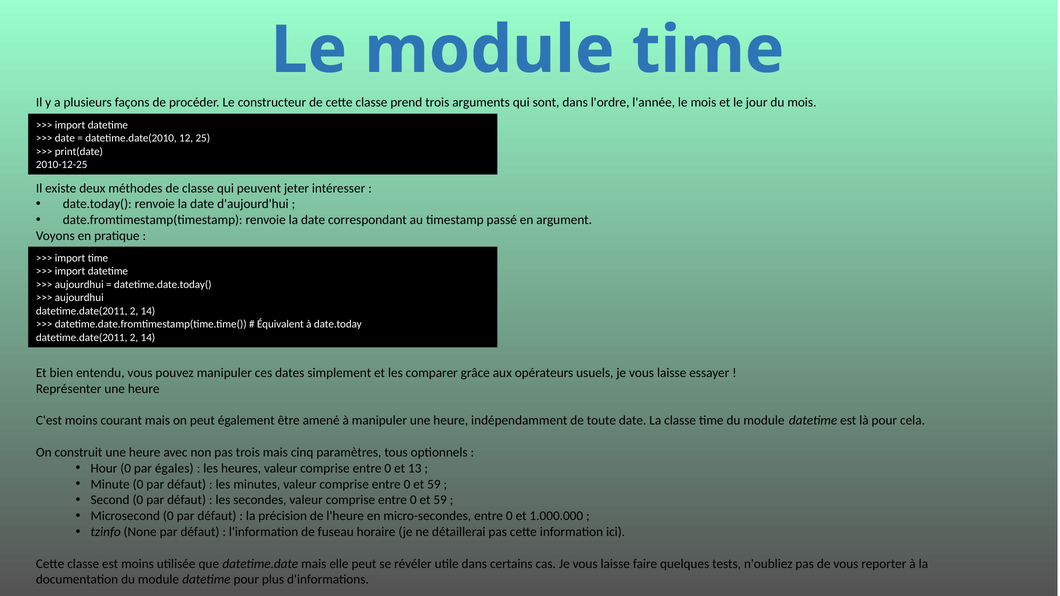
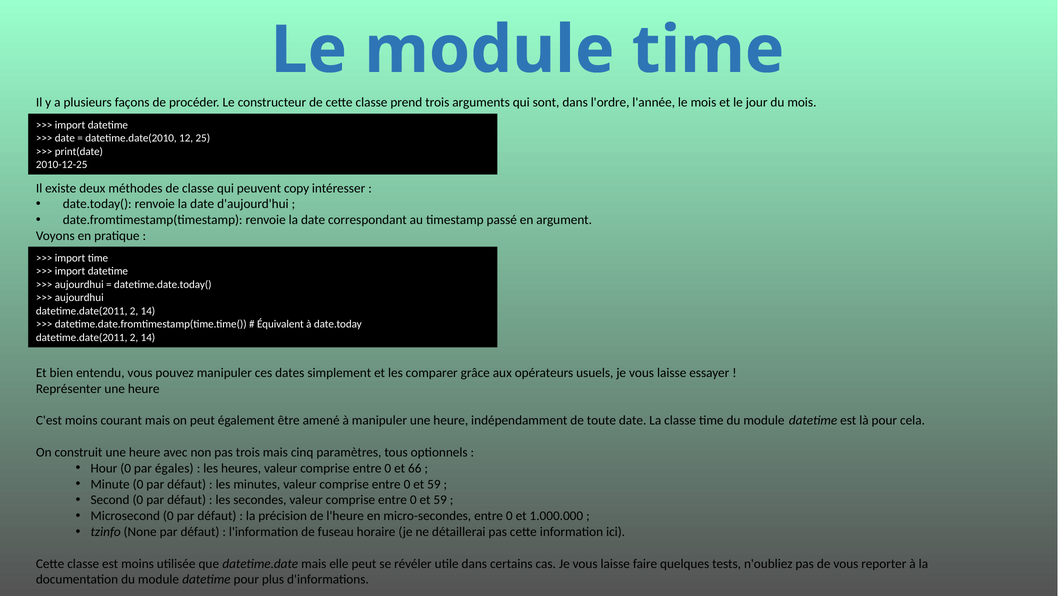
jeter: jeter -> copy
13: 13 -> 66
